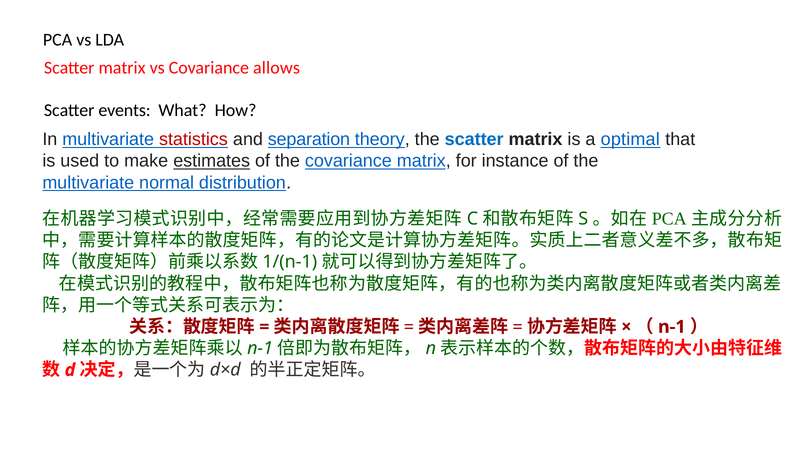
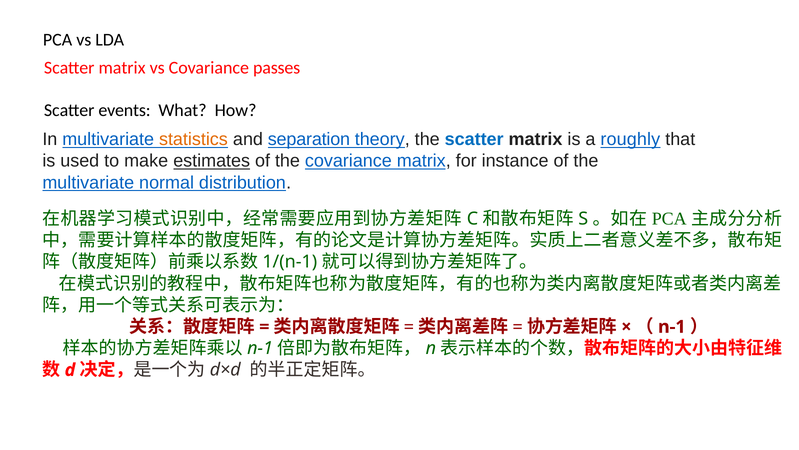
allows: allows -> passes
statistics colour: red -> orange
optimal: optimal -> roughly
